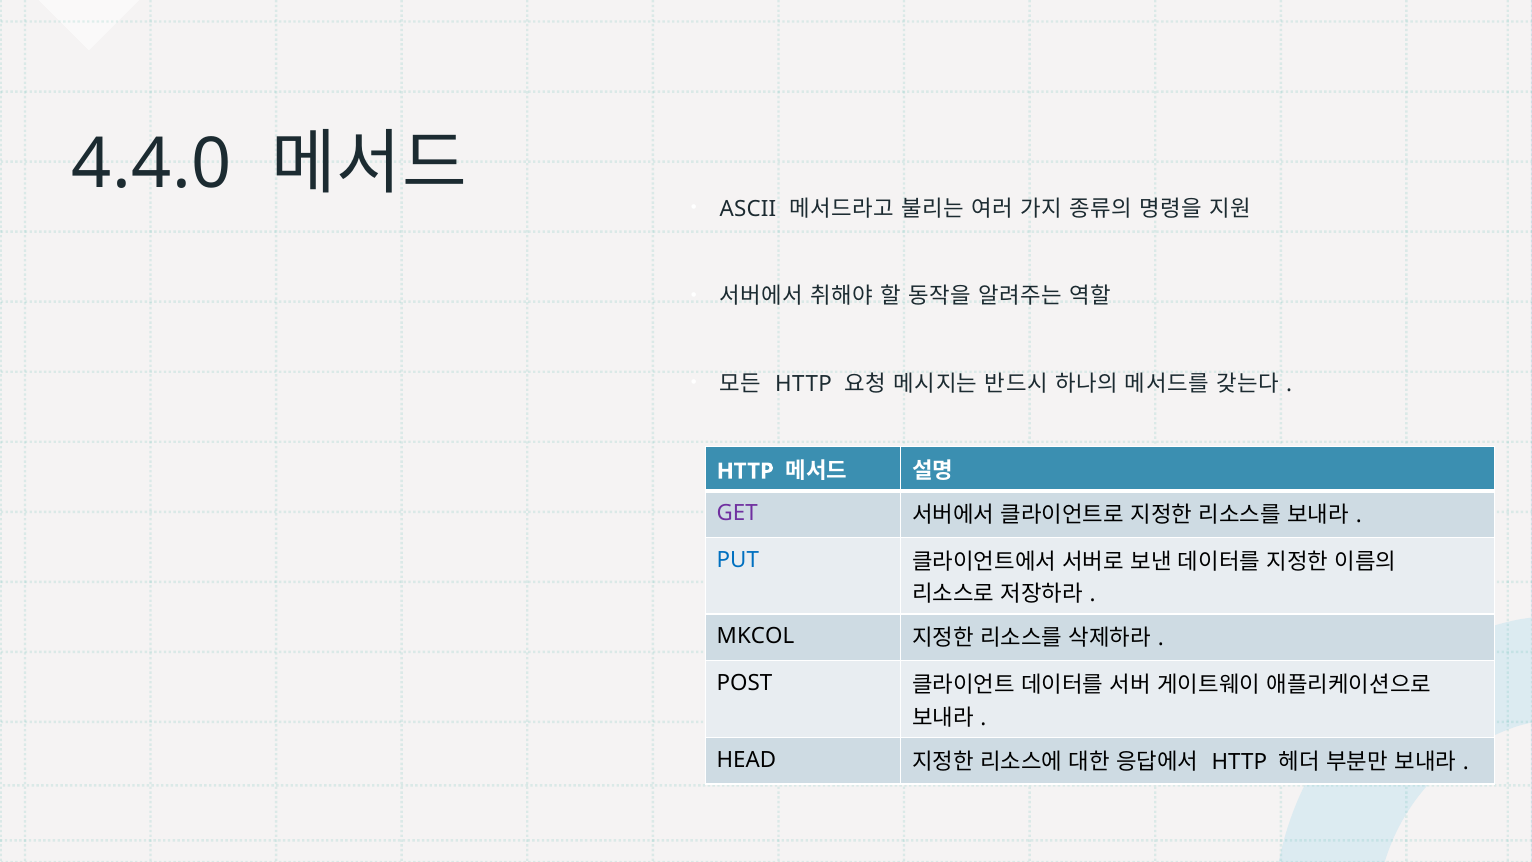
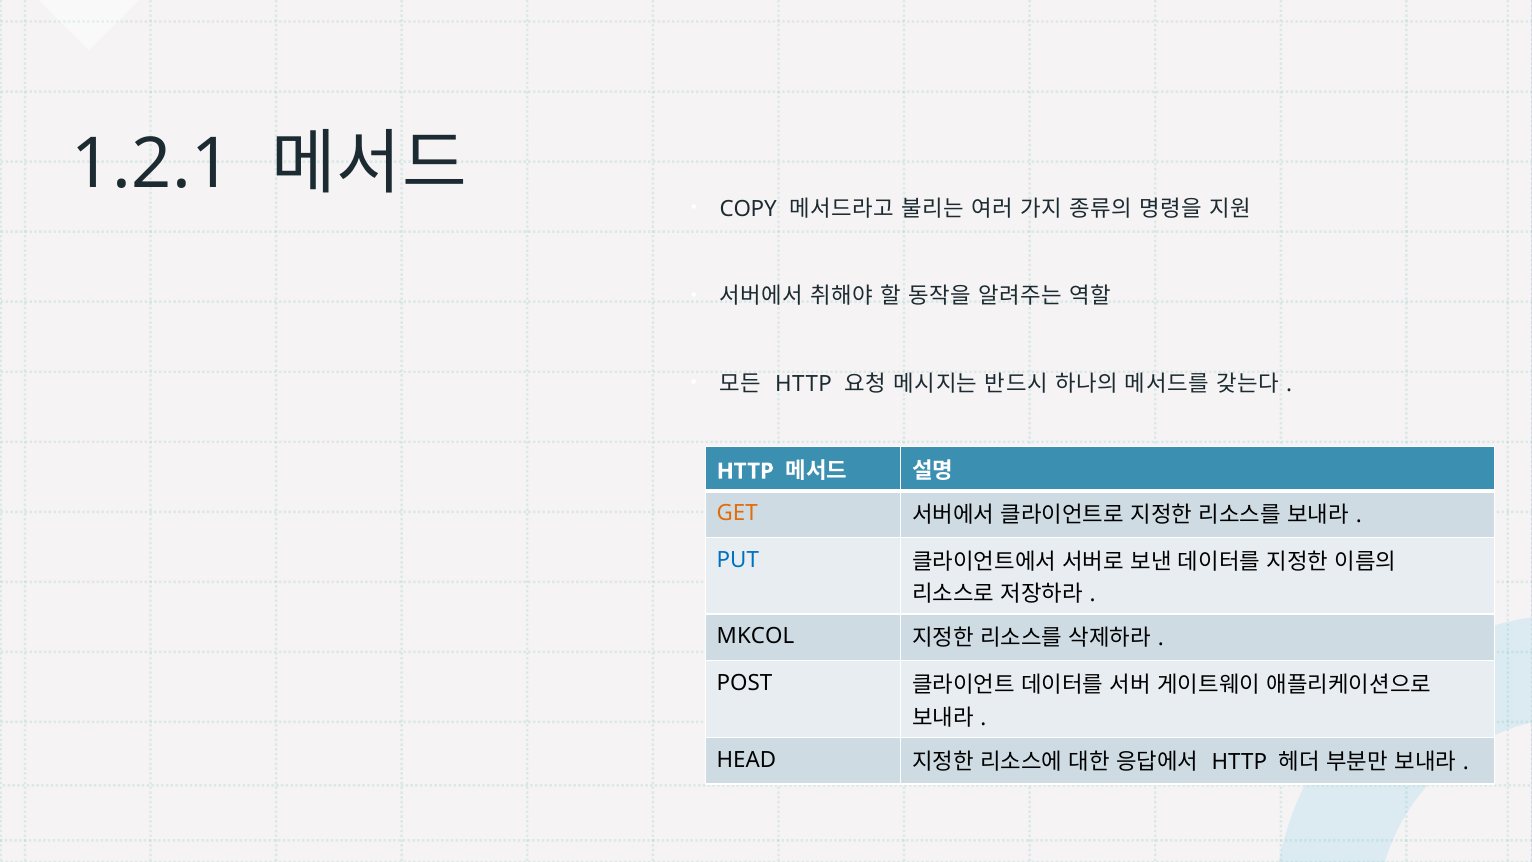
4.4.0: 4.4.0 -> 1.2.1
ASCII: ASCII -> COPY
GET colour: purple -> orange
